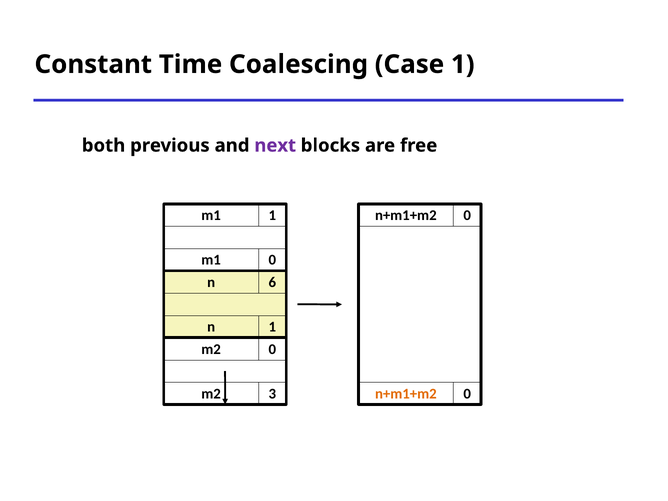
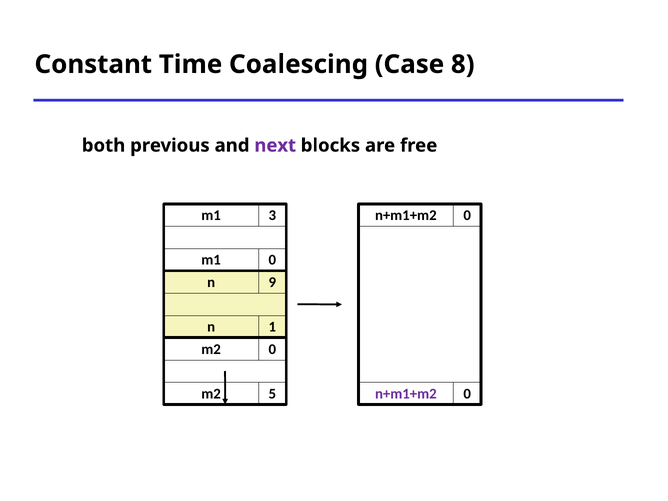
Case 1: 1 -> 8
m1 1: 1 -> 3
6: 6 -> 9
3: 3 -> 5
n+m1+m2 at (406, 394) colour: orange -> purple
